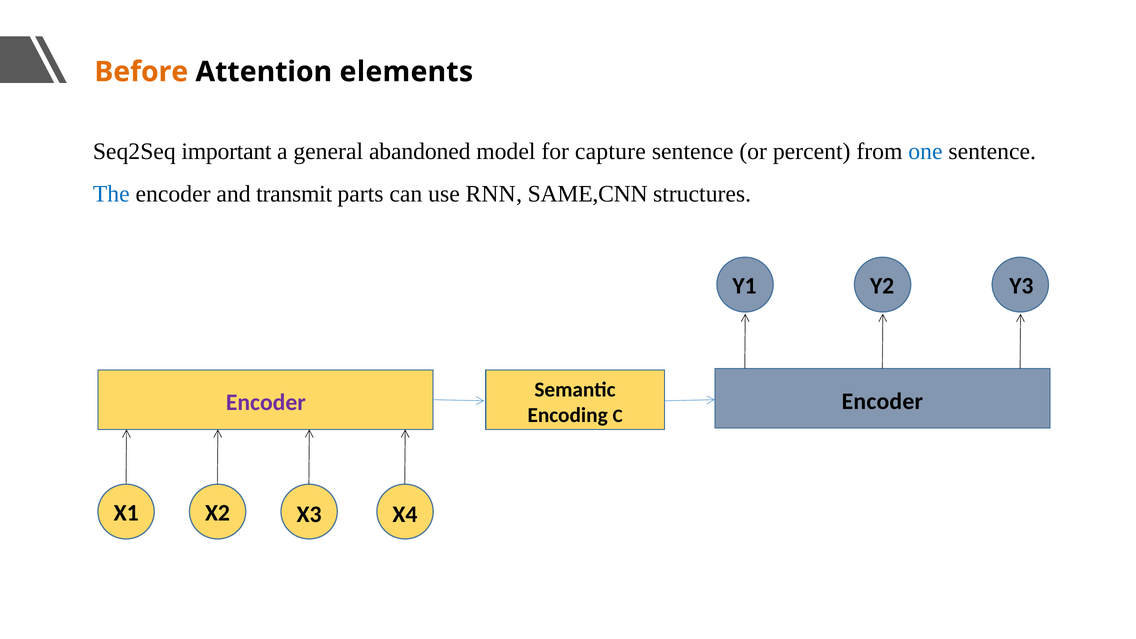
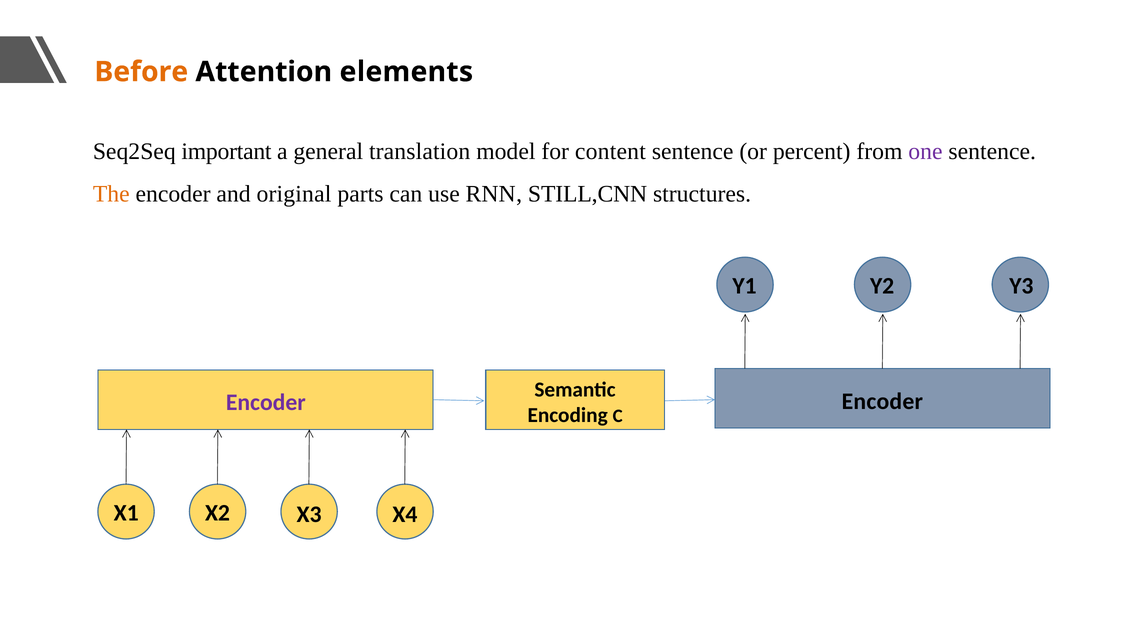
abandoned: abandoned -> translation
capture: capture -> content
one colour: blue -> purple
The colour: blue -> orange
transmit: transmit -> original
SAME,CNN: SAME,CNN -> STILL,CNN
